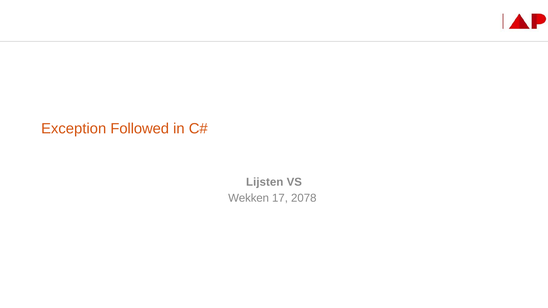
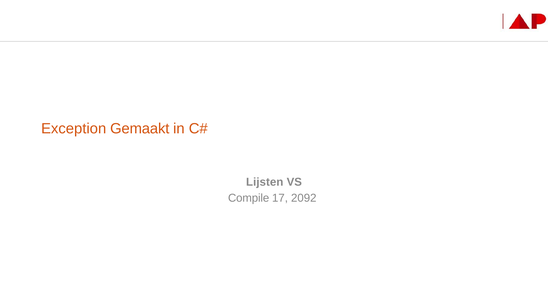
Followed: Followed -> Gemaakt
Wekken: Wekken -> Compile
2078: 2078 -> 2092
